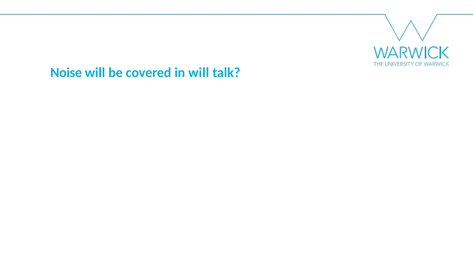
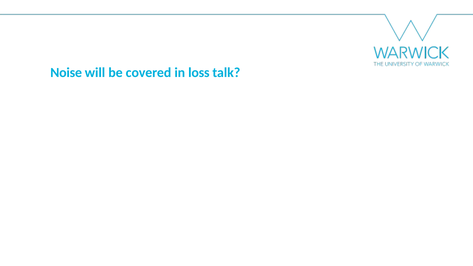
in will: will -> loss
